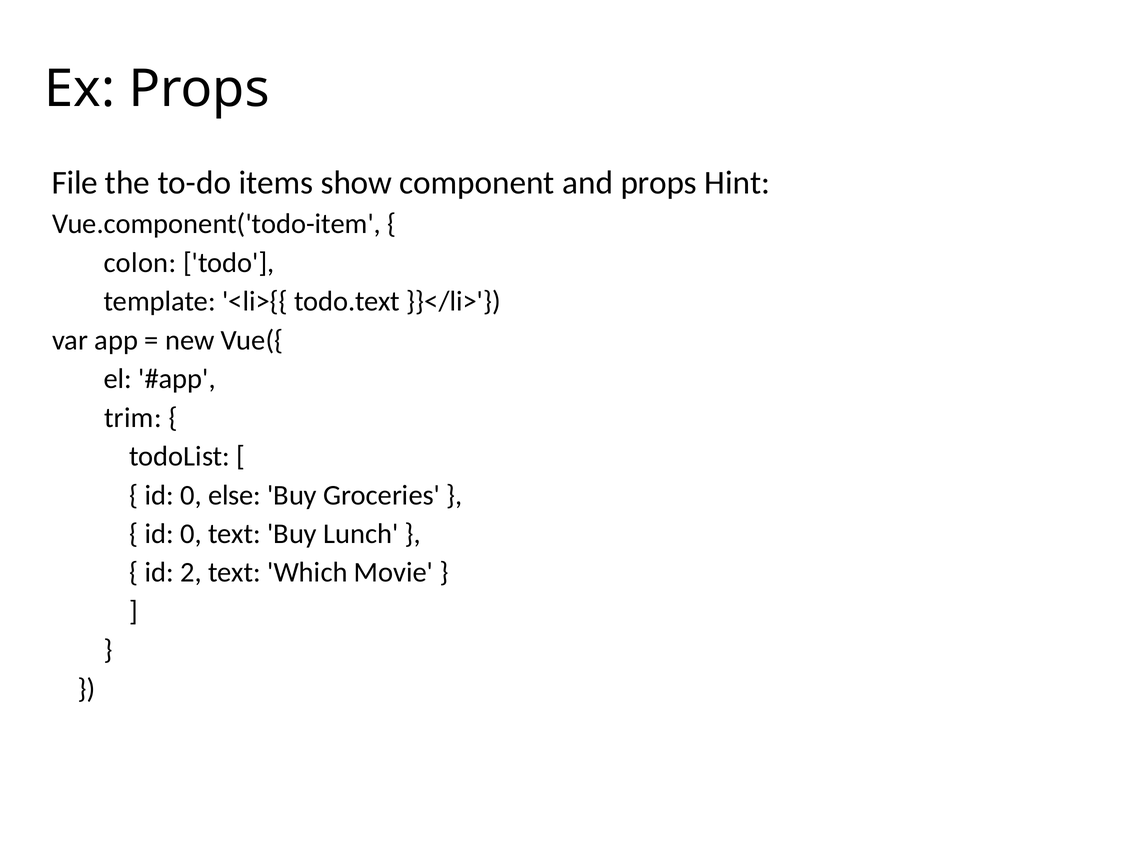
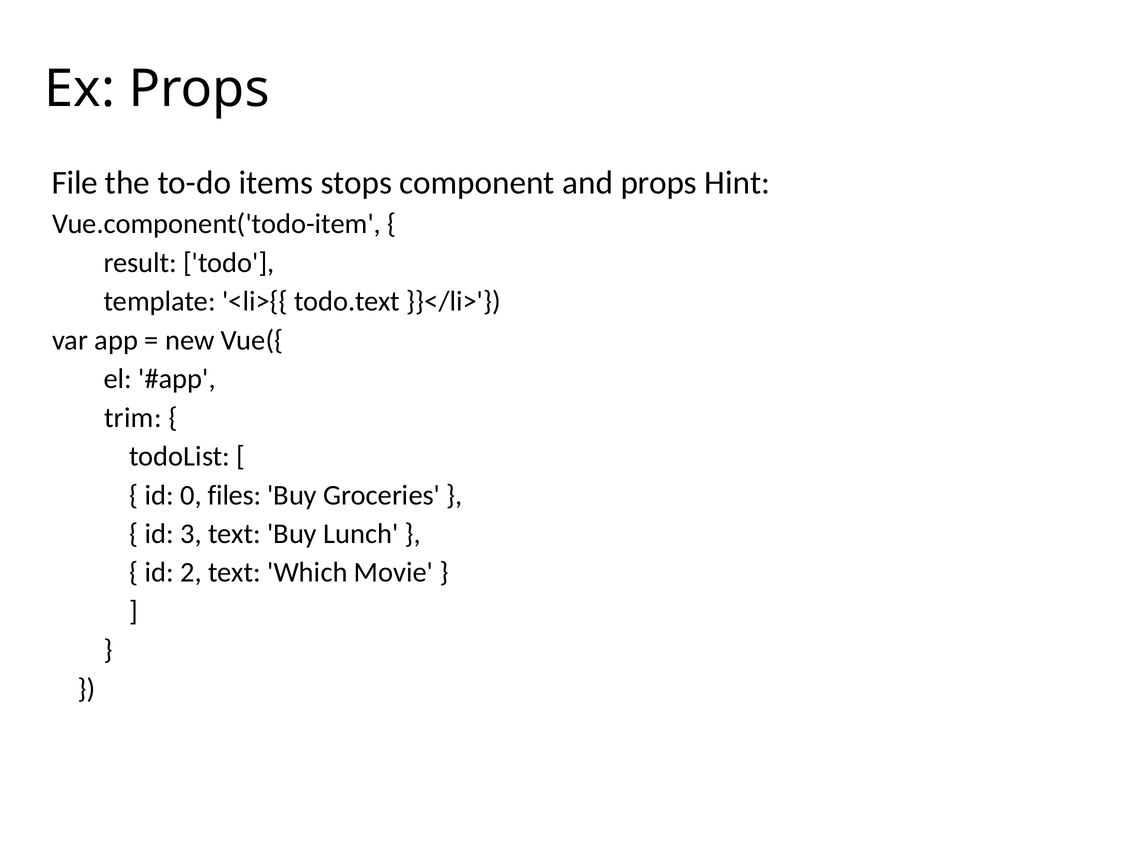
show: show -> stops
colon: colon -> result
else: else -> files
0 at (191, 534): 0 -> 3
